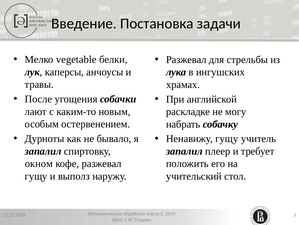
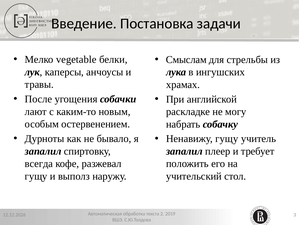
Разжевал at (186, 59): Разжевал -> Смыслам
окном: окном -> всегда
